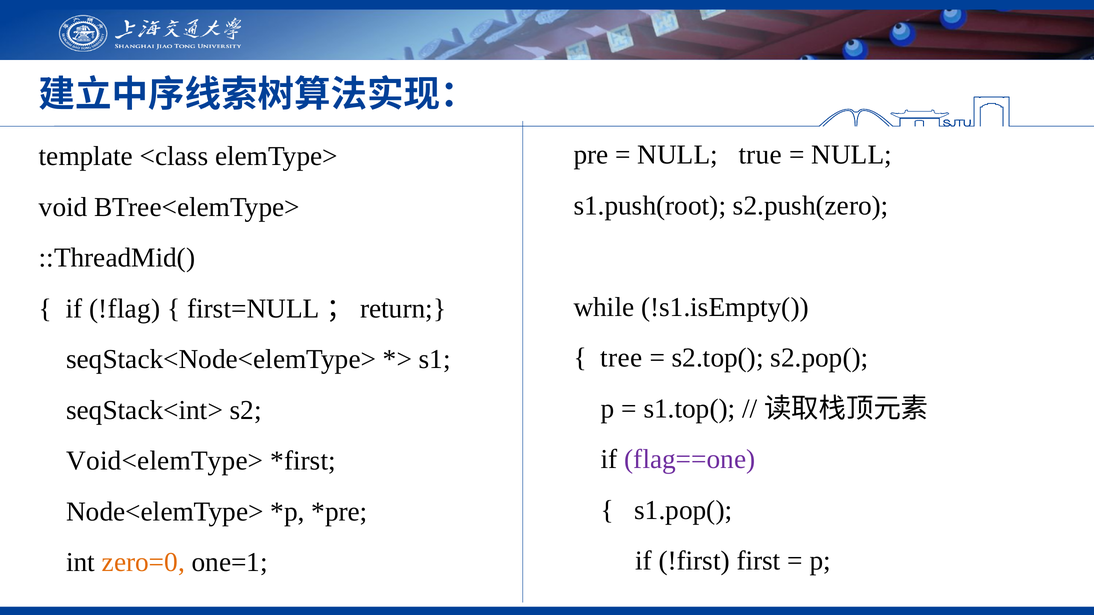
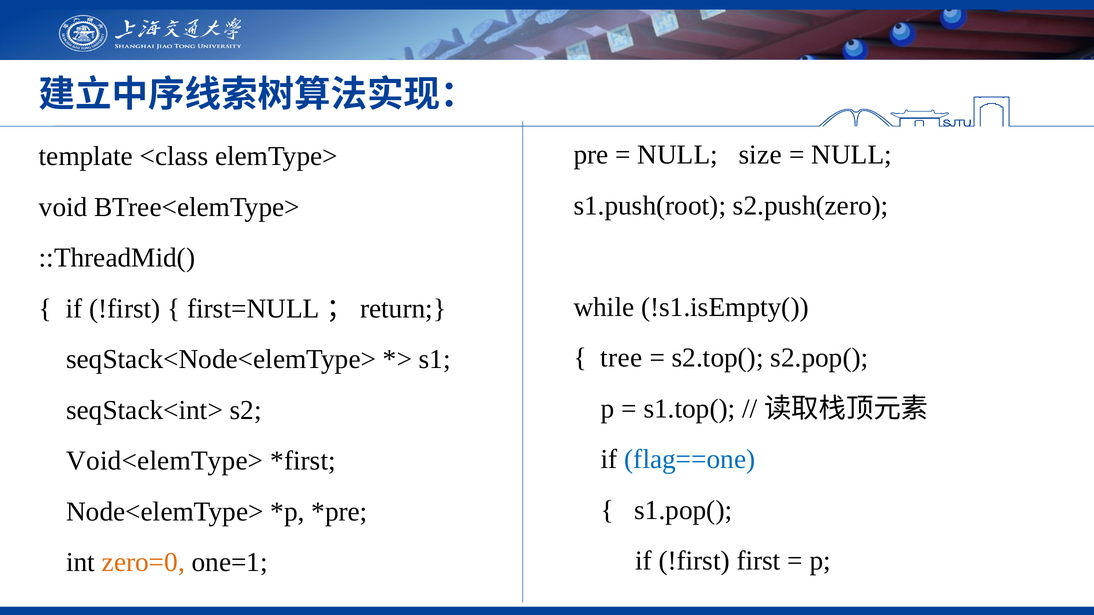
true: true -> size
!flag at (125, 309): !flag -> !first
flag==one colour: purple -> blue
